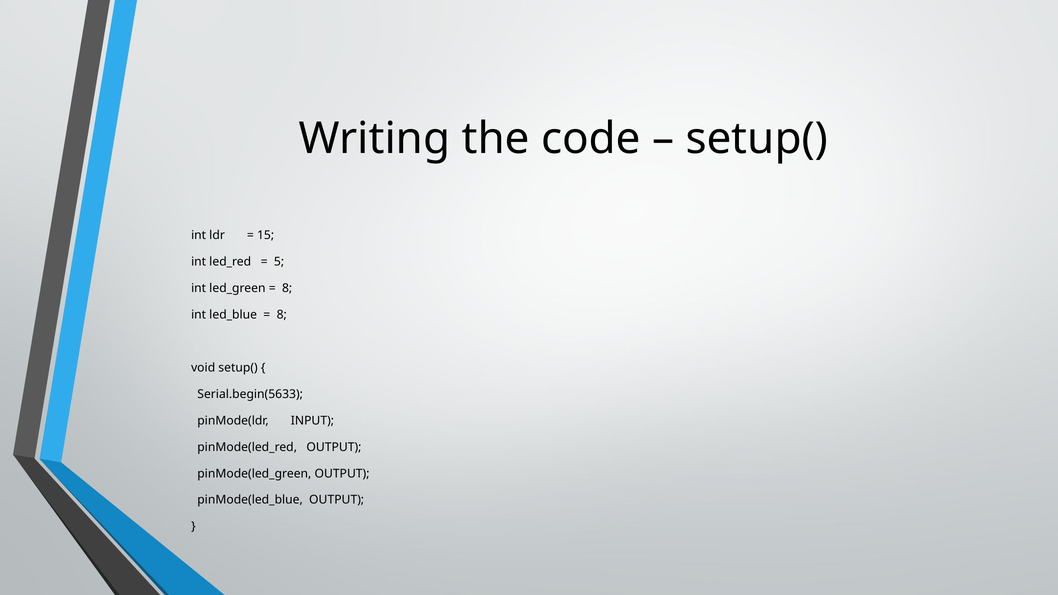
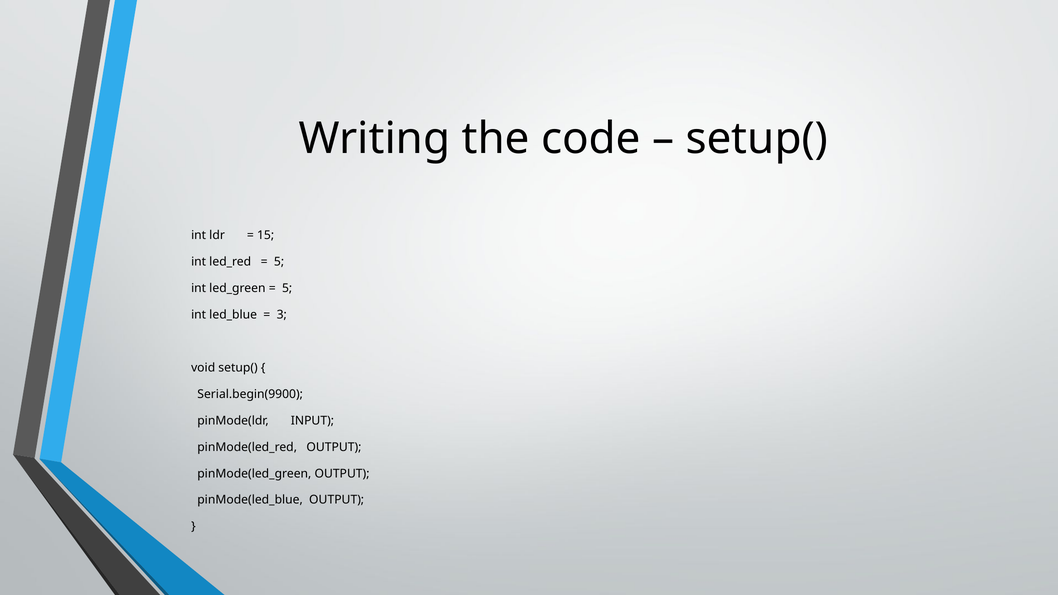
8 at (287, 288): 8 -> 5
8 at (282, 315): 8 -> 3
Serial.begin(5633: Serial.begin(5633 -> Serial.begin(9900
